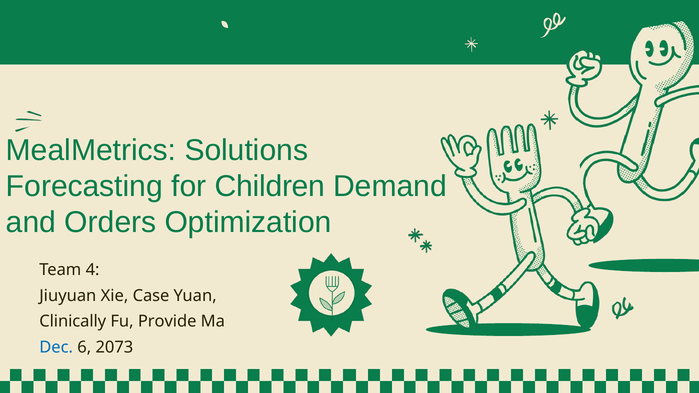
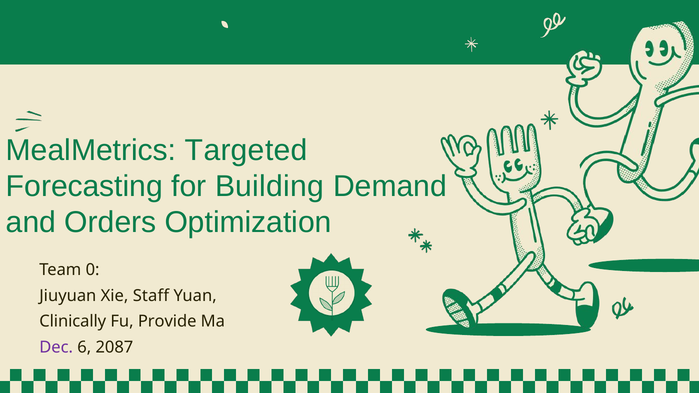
Solutions: Solutions -> Targeted
Children: Children -> Building
4: 4 -> 0
Case: Case -> Staff
Dec colour: blue -> purple
2073: 2073 -> 2087
